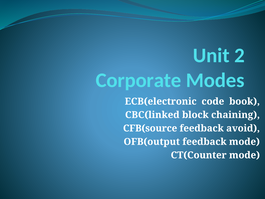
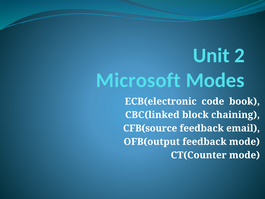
Corporate: Corporate -> Microsoft
avoid: avoid -> email
